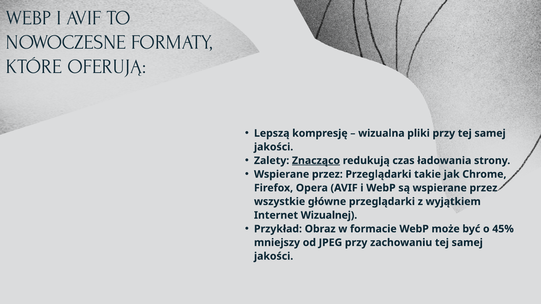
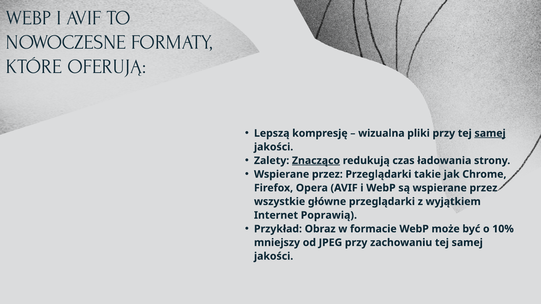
samej at (490, 133) underline: none -> present
Wizualnej: Wizualnej -> Poprawią
45%: 45% -> 10%
